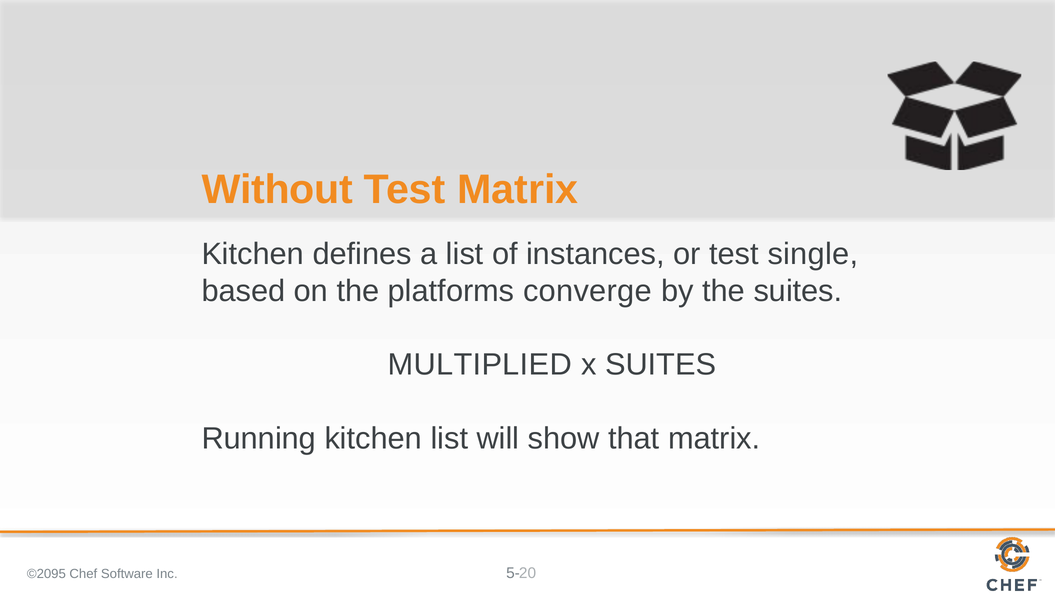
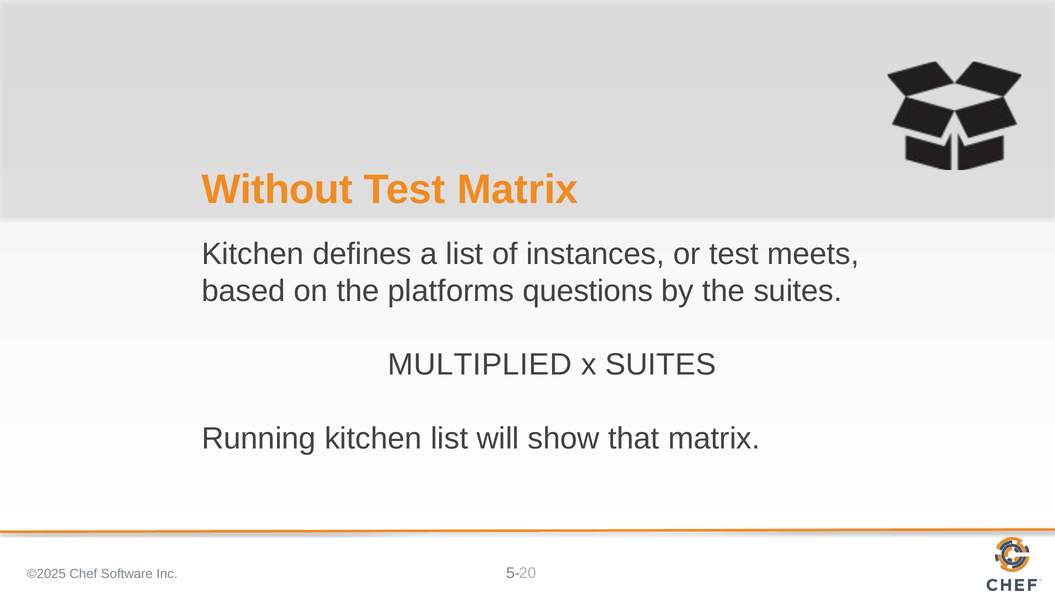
single: single -> meets
converge: converge -> questions
©2095: ©2095 -> ©2025
